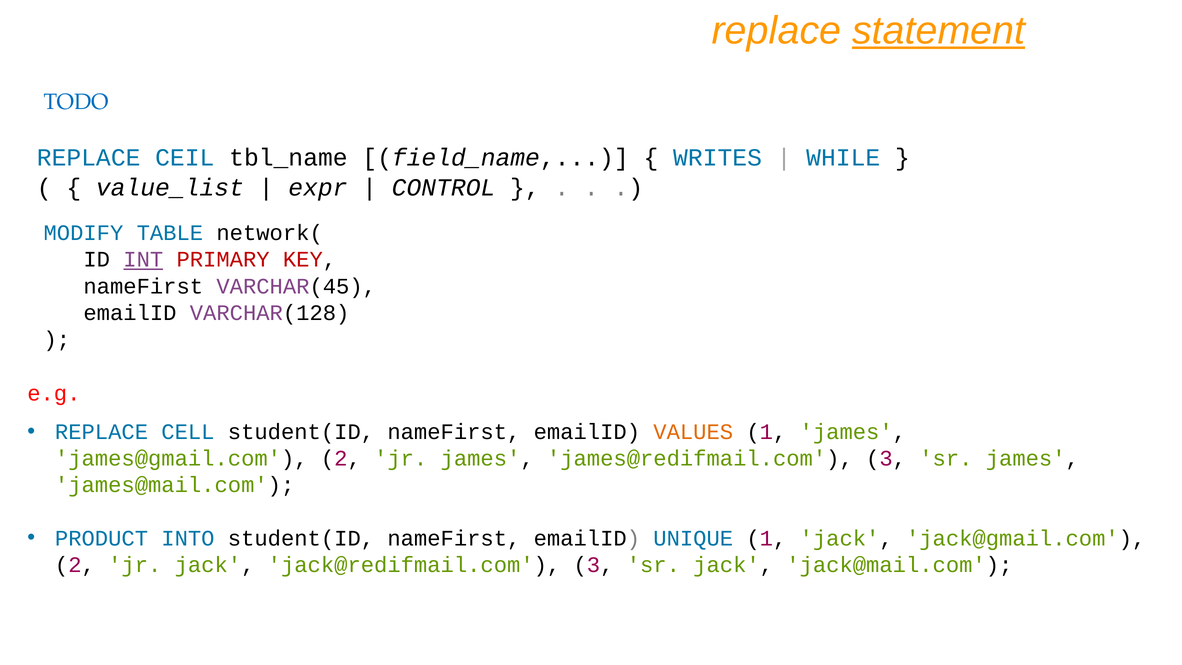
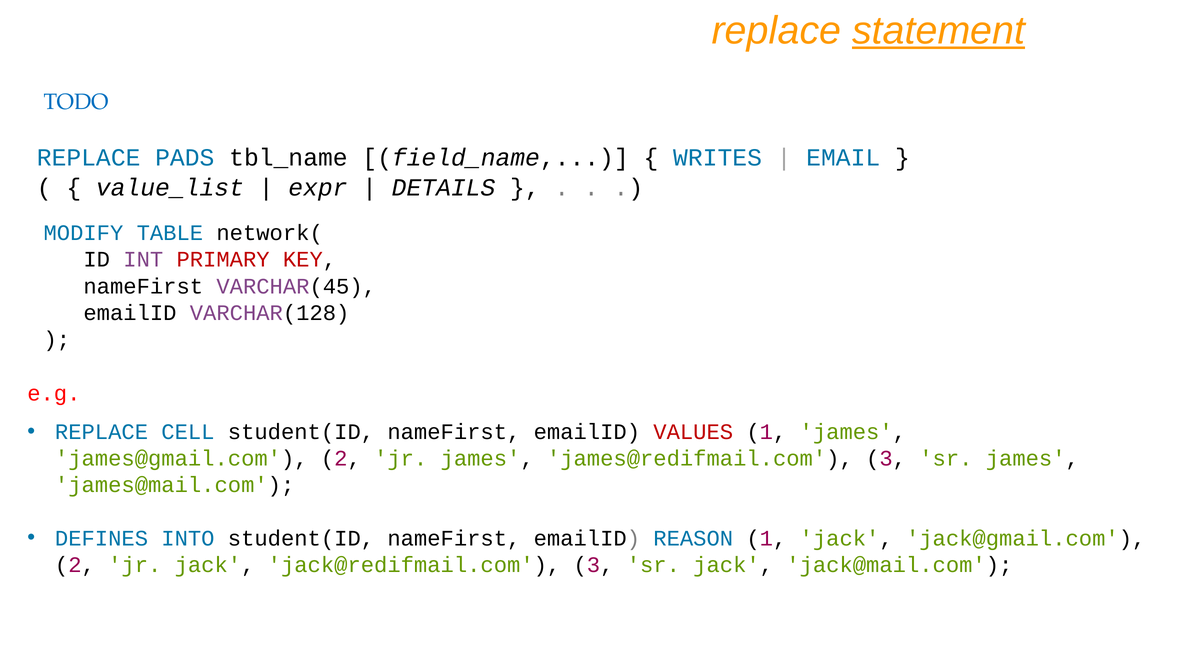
CEIL: CEIL -> PADS
WHILE: WHILE -> EMAIL
CONTROL: CONTROL -> DETAILS
INT underline: present -> none
VALUES colour: orange -> red
PRODUCT: PRODUCT -> DEFINES
UNIQUE: UNIQUE -> REASON
